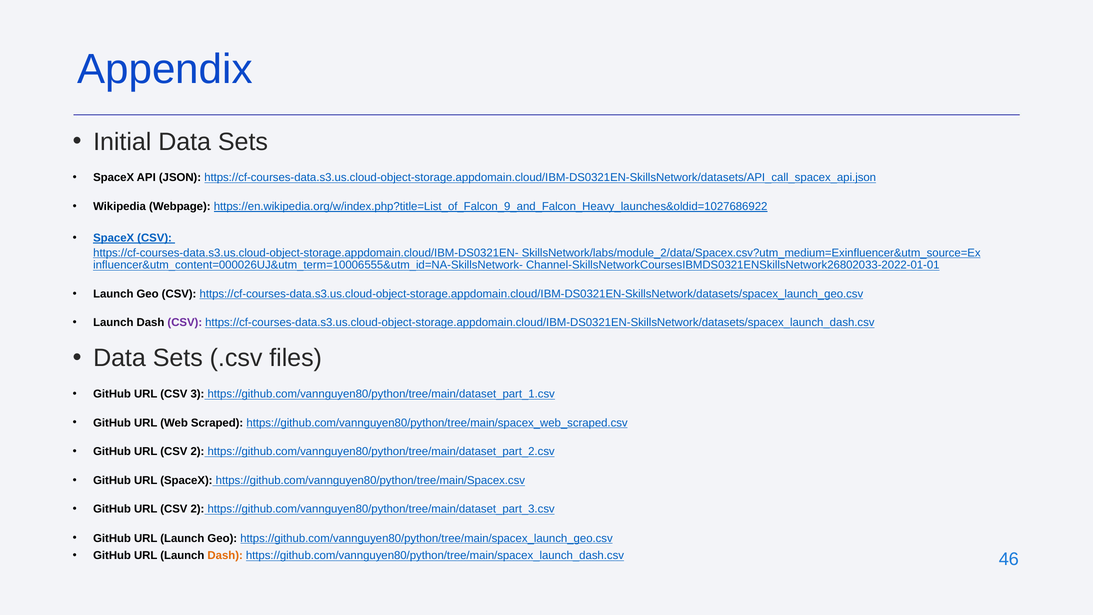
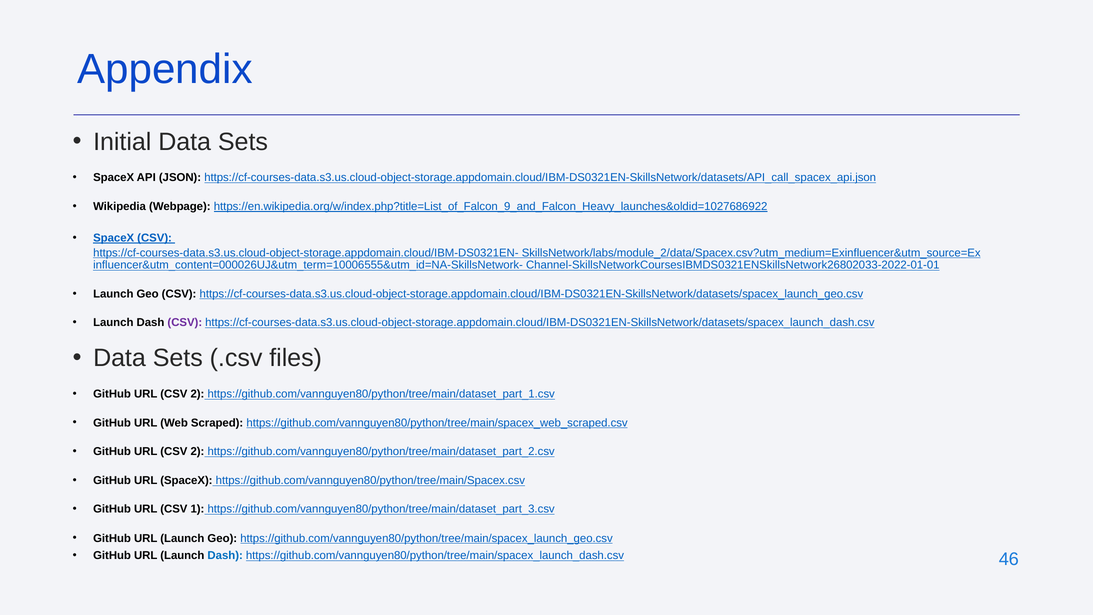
3 at (197, 394): 3 -> 2
2 at (197, 509): 2 -> 1
Dash at (225, 556) colour: orange -> blue
